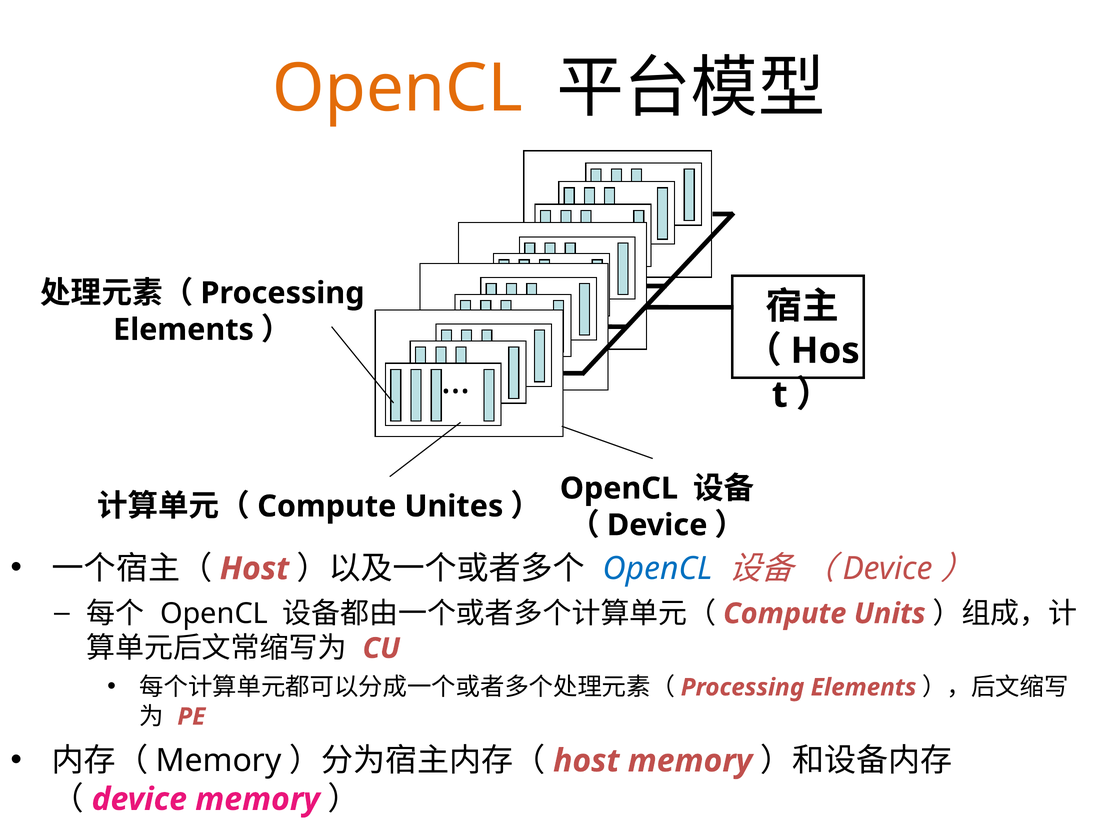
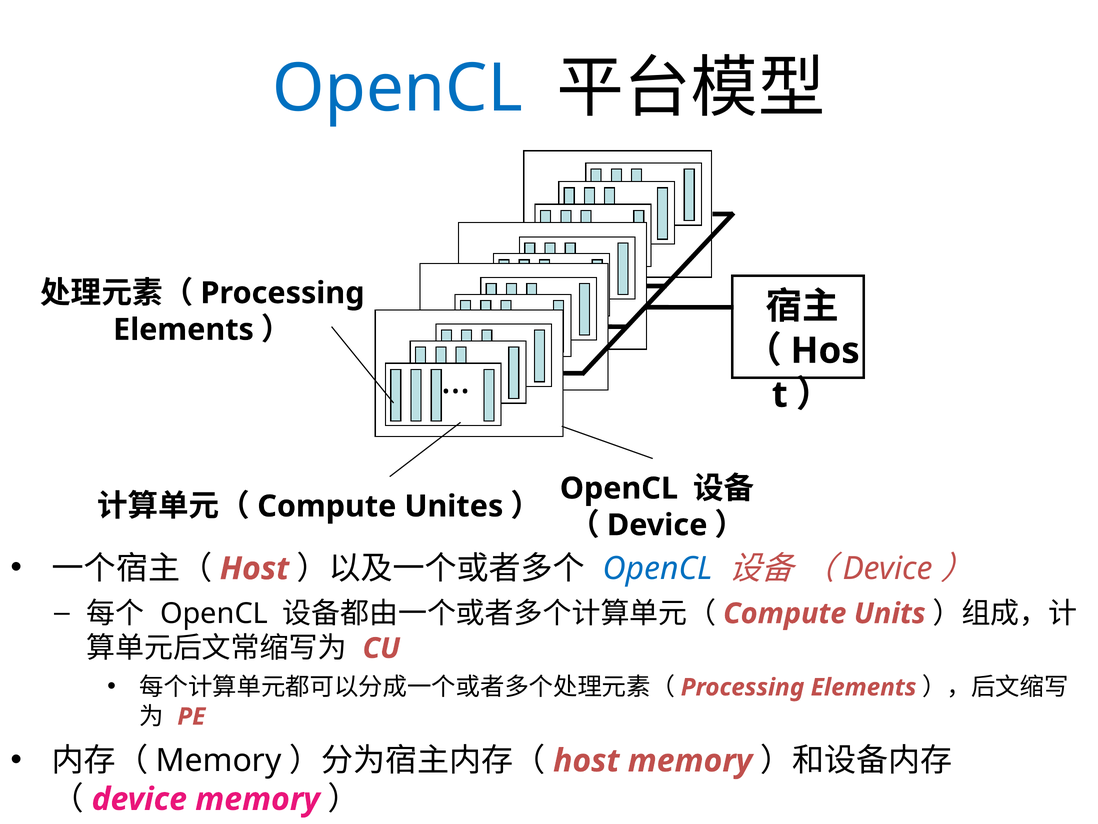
OpenCL at (398, 89) colour: orange -> blue
